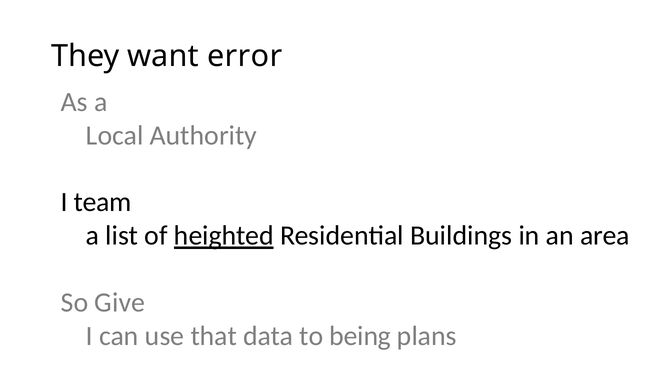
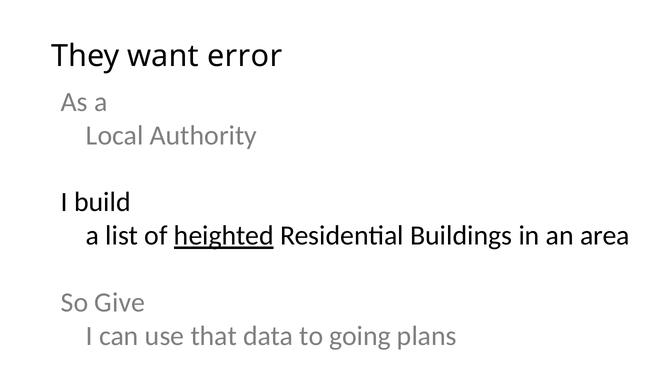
team: team -> build
being: being -> going
